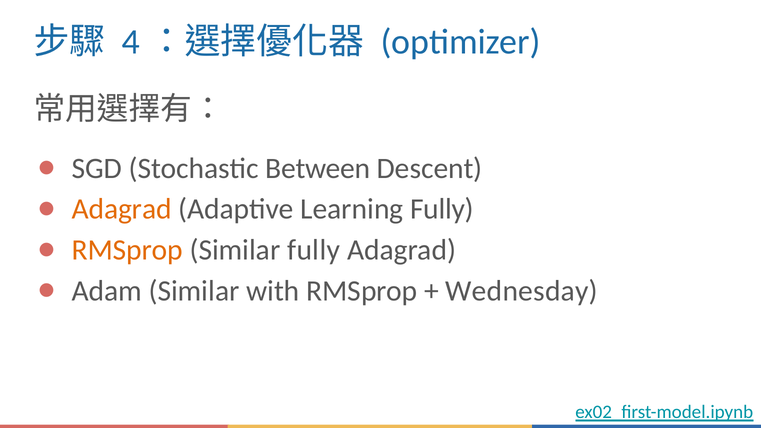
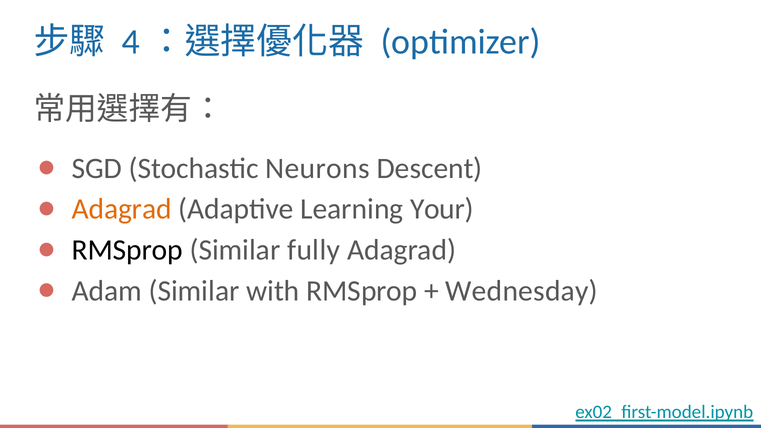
Between: Between -> Neurons
Learning Fully: Fully -> Your
RMSprop at (127, 250) colour: orange -> black
